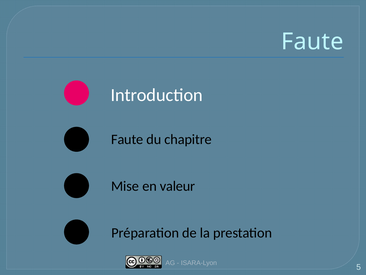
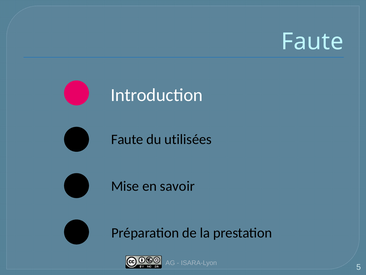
chapitre: chapitre -> utilisées
valeur: valeur -> savoir
